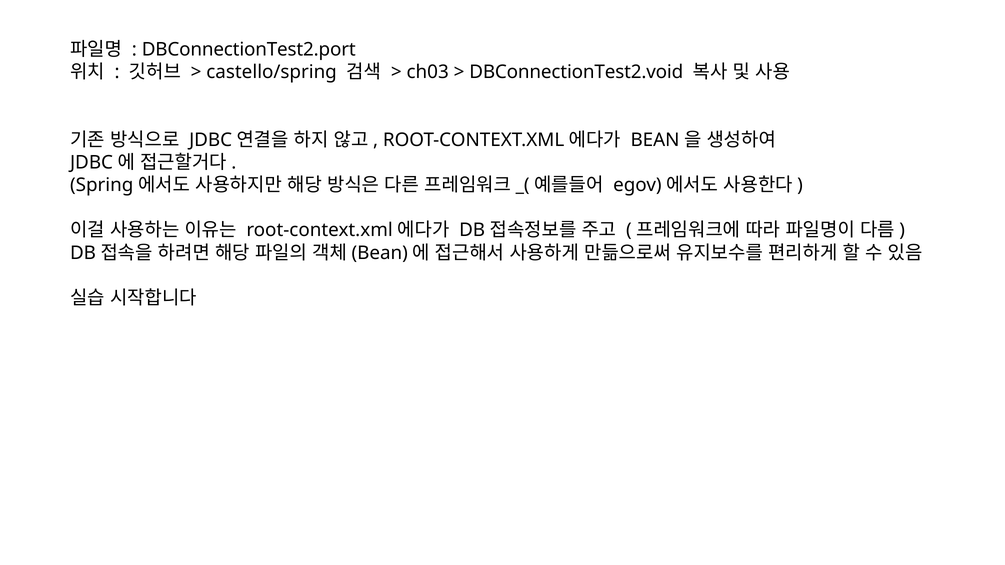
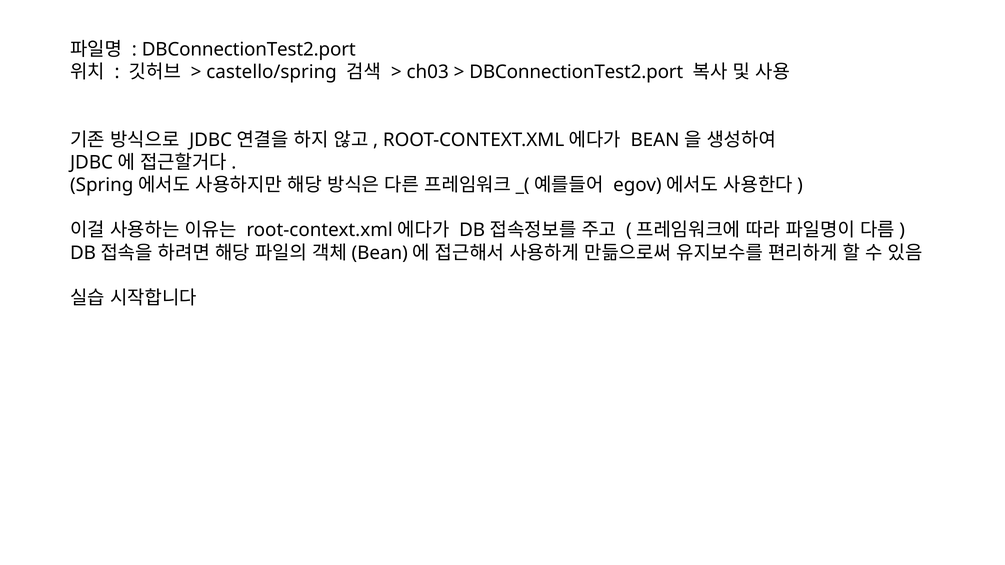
DBConnectionTest2.void at (576, 72): DBConnectionTest2.void -> DBConnectionTest2.port
